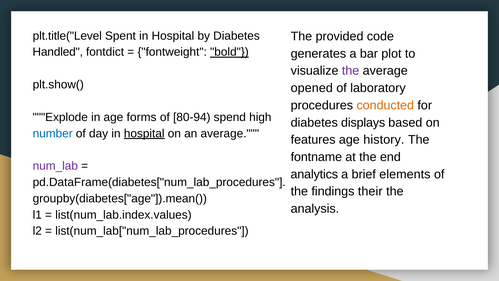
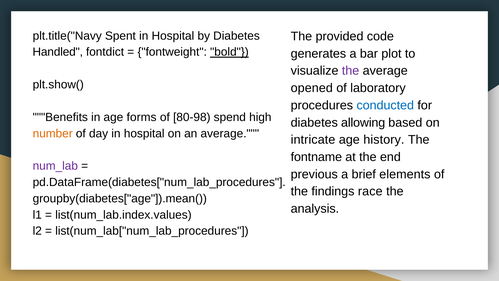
plt.title("Level: plt.title("Level -> plt.title("Navy
conducted colour: orange -> blue
Explode: Explode -> Benefits
80-94: 80-94 -> 80-98
displays: displays -> allowing
number colour: blue -> orange
hospital at (144, 133) underline: present -> none
features: features -> intricate
analytics: analytics -> previous
their: their -> race
